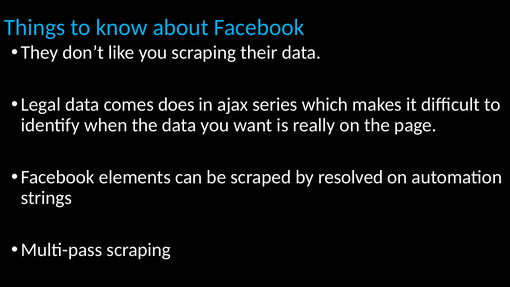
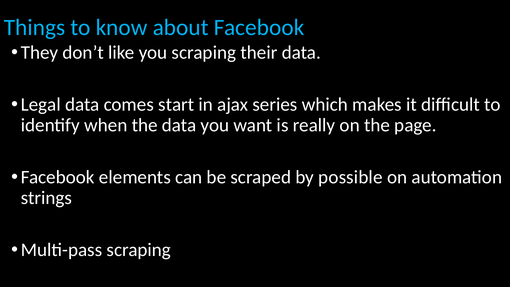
does: does -> start
resolved: resolved -> possible
